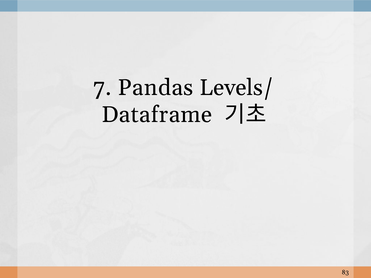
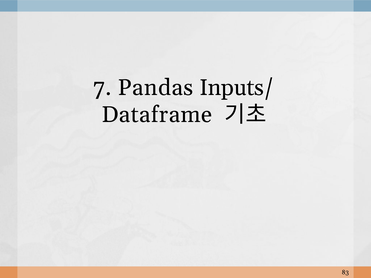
Levels/: Levels/ -> Inputs/
